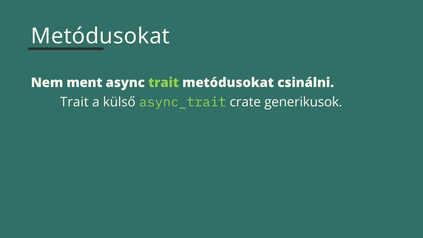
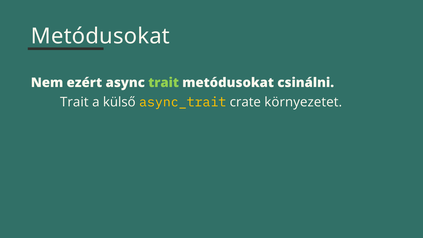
ment: ment -> ezért
async_trait colour: light green -> yellow
generikusok: generikusok -> környezetet
